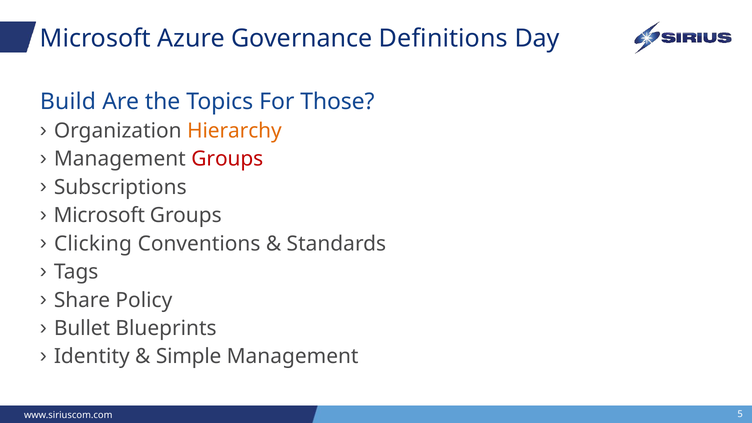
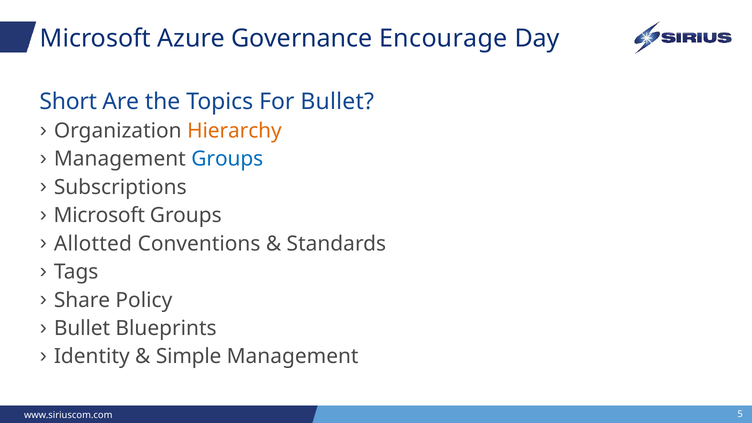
Definitions: Definitions -> Encourage
Build: Build -> Short
For Those: Those -> Bullet
Groups at (227, 159) colour: red -> blue
Clicking: Clicking -> Allotted
